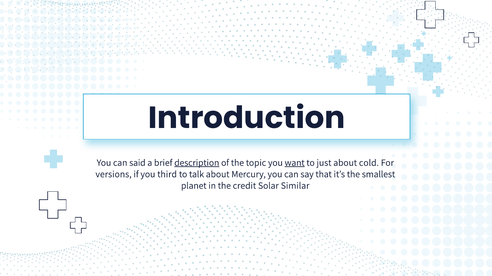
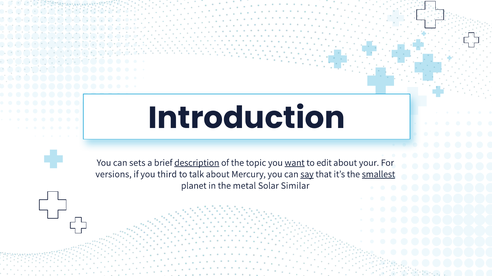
said: said -> sets
just: just -> edit
cold: cold -> your
say underline: none -> present
smallest underline: none -> present
credit: credit -> metal
